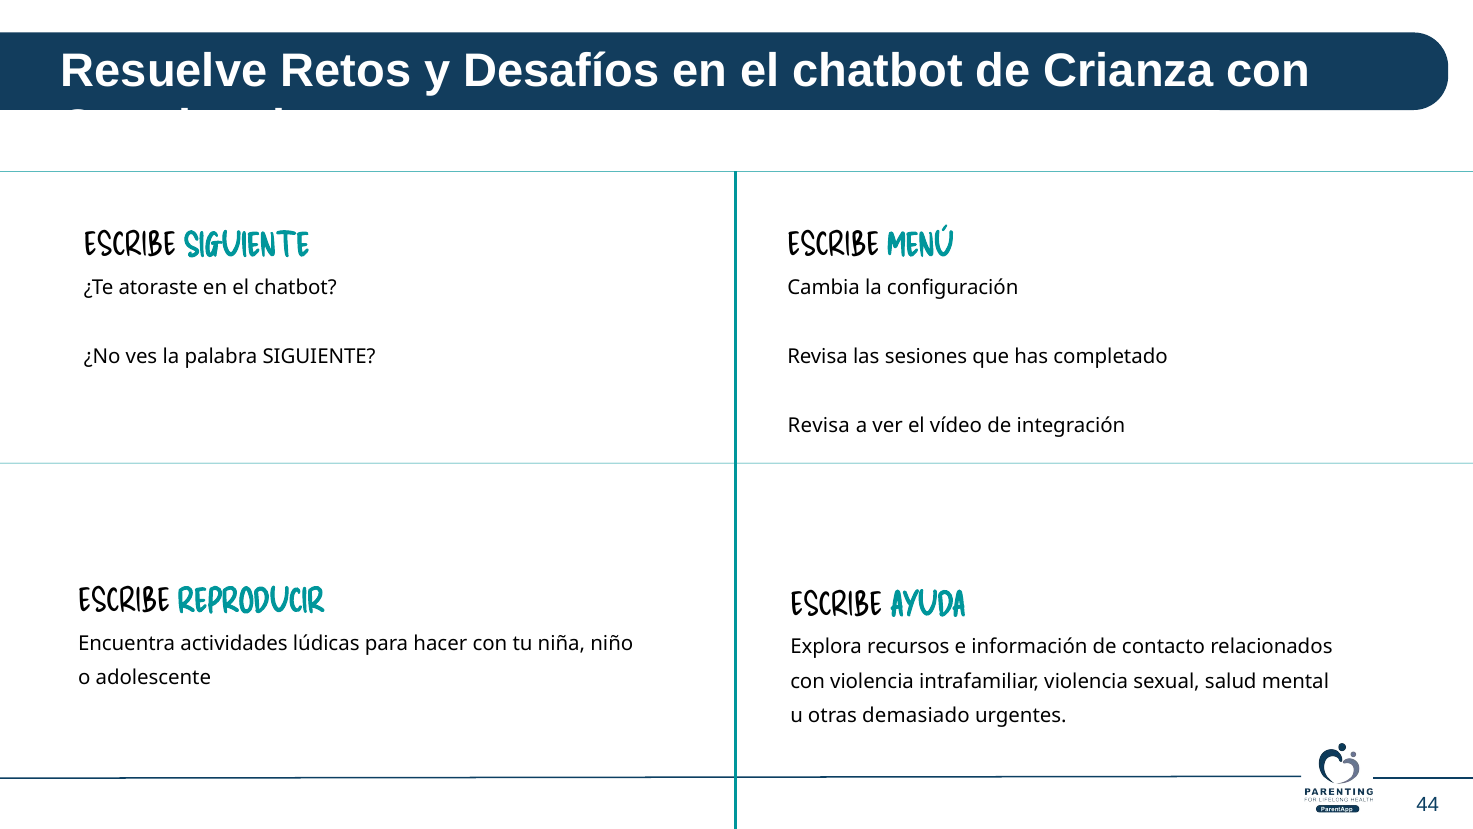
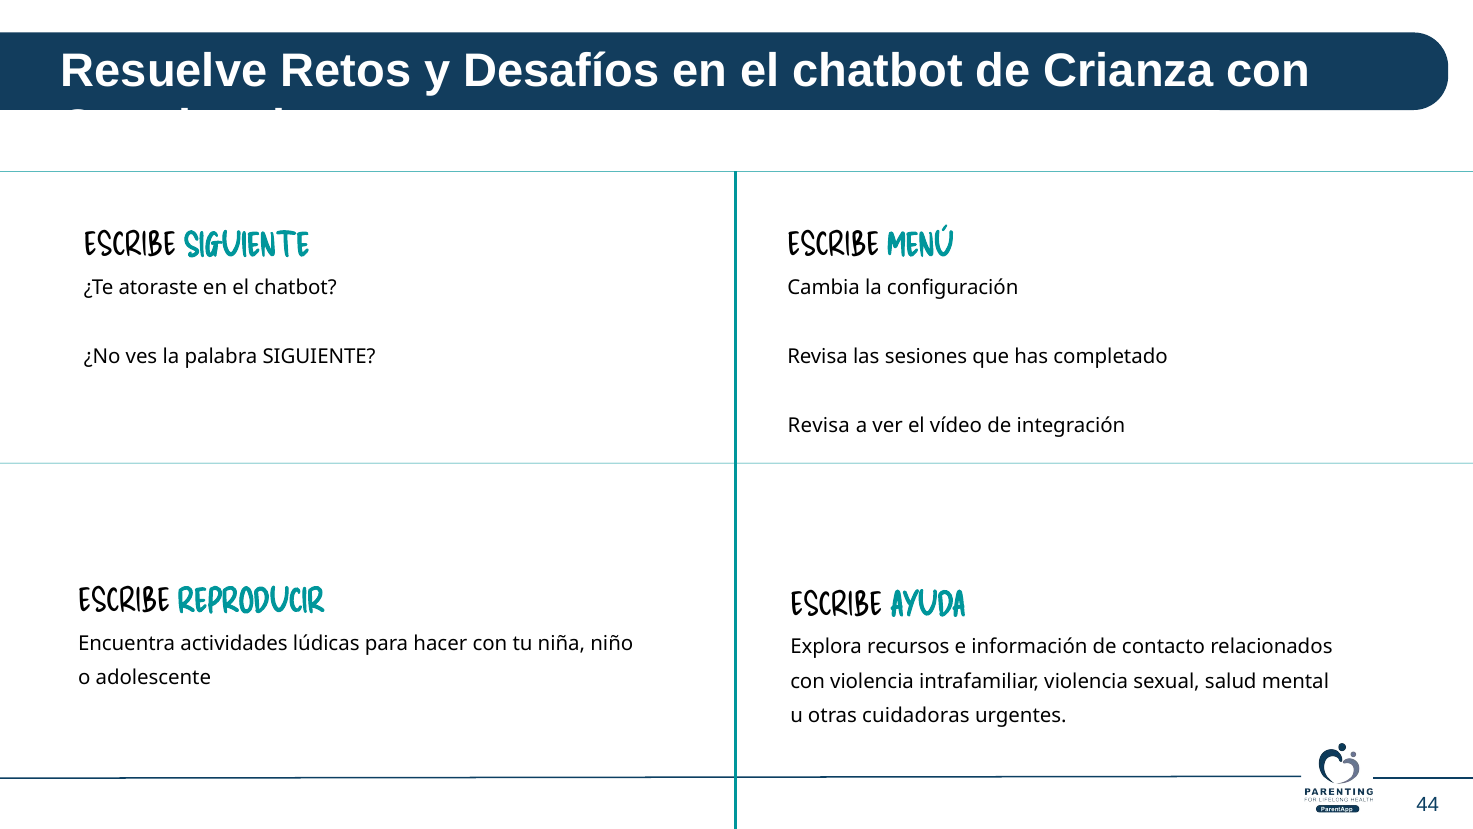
demasiado: demasiado -> cuidadoras
